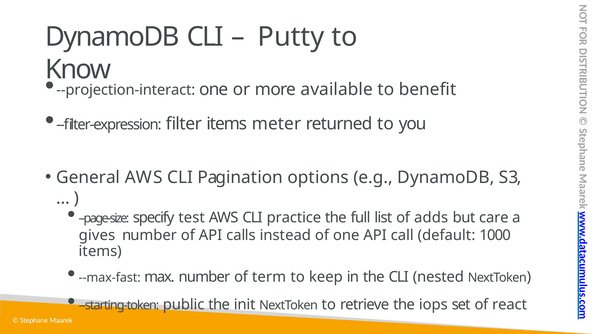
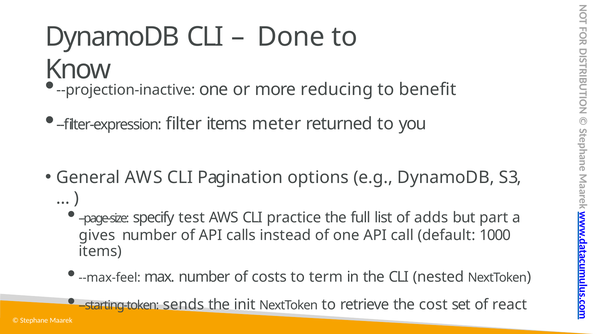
Putty: Putty -> Done
--projection-interact: --projection-interact -> --projection-inactive
available: available -> reducing
care: care -> part
--max-fast: --max-fast -> --max-feel
term: term -> costs
keep: keep -> term
public: public -> sends
iops: iops -> cost
